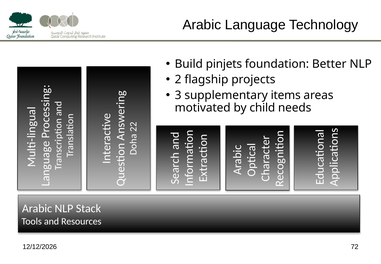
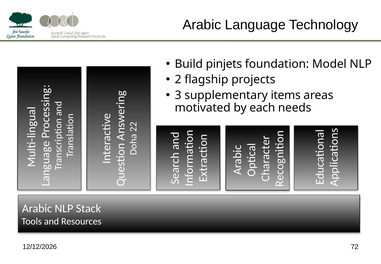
Better: Better -> Model
child: child -> each
